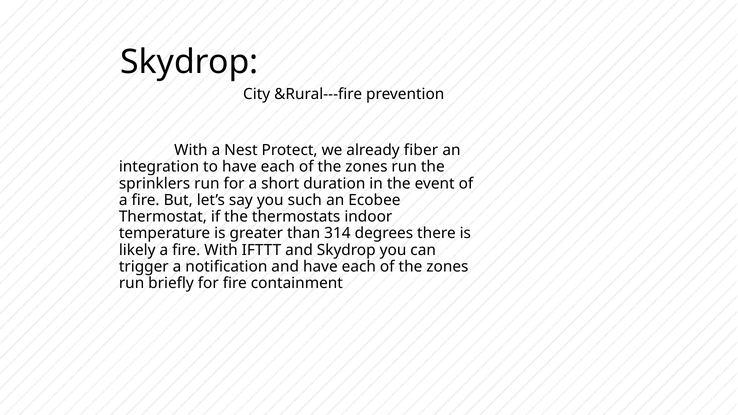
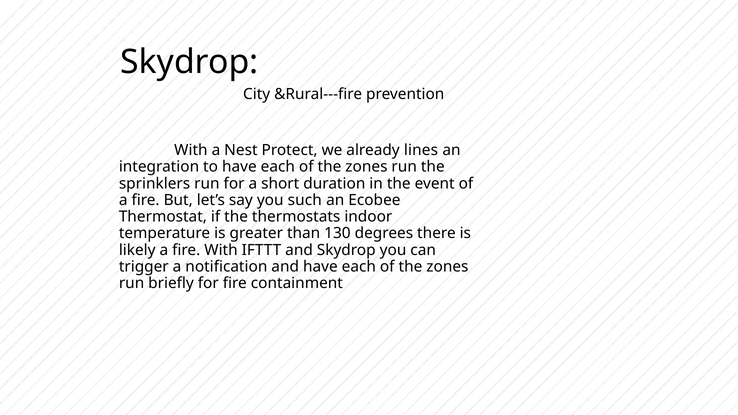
fiber: fiber -> lines
314: 314 -> 130
